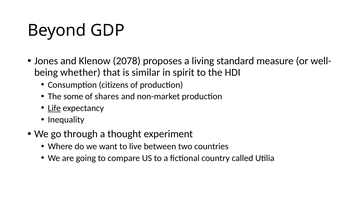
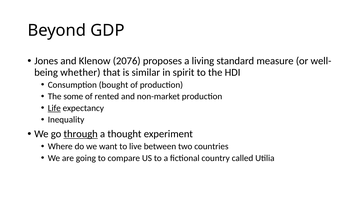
2078: 2078 -> 2076
citizens: citizens -> bought
shares: shares -> rented
through underline: none -> present
